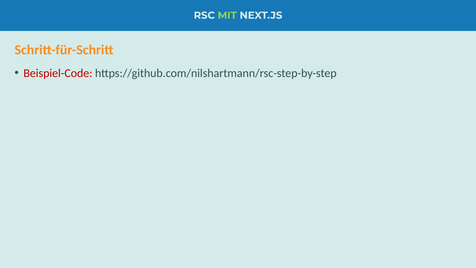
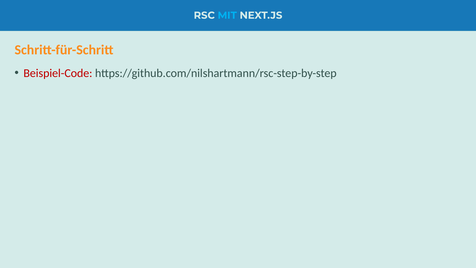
MIT colour: light green -> light blue
